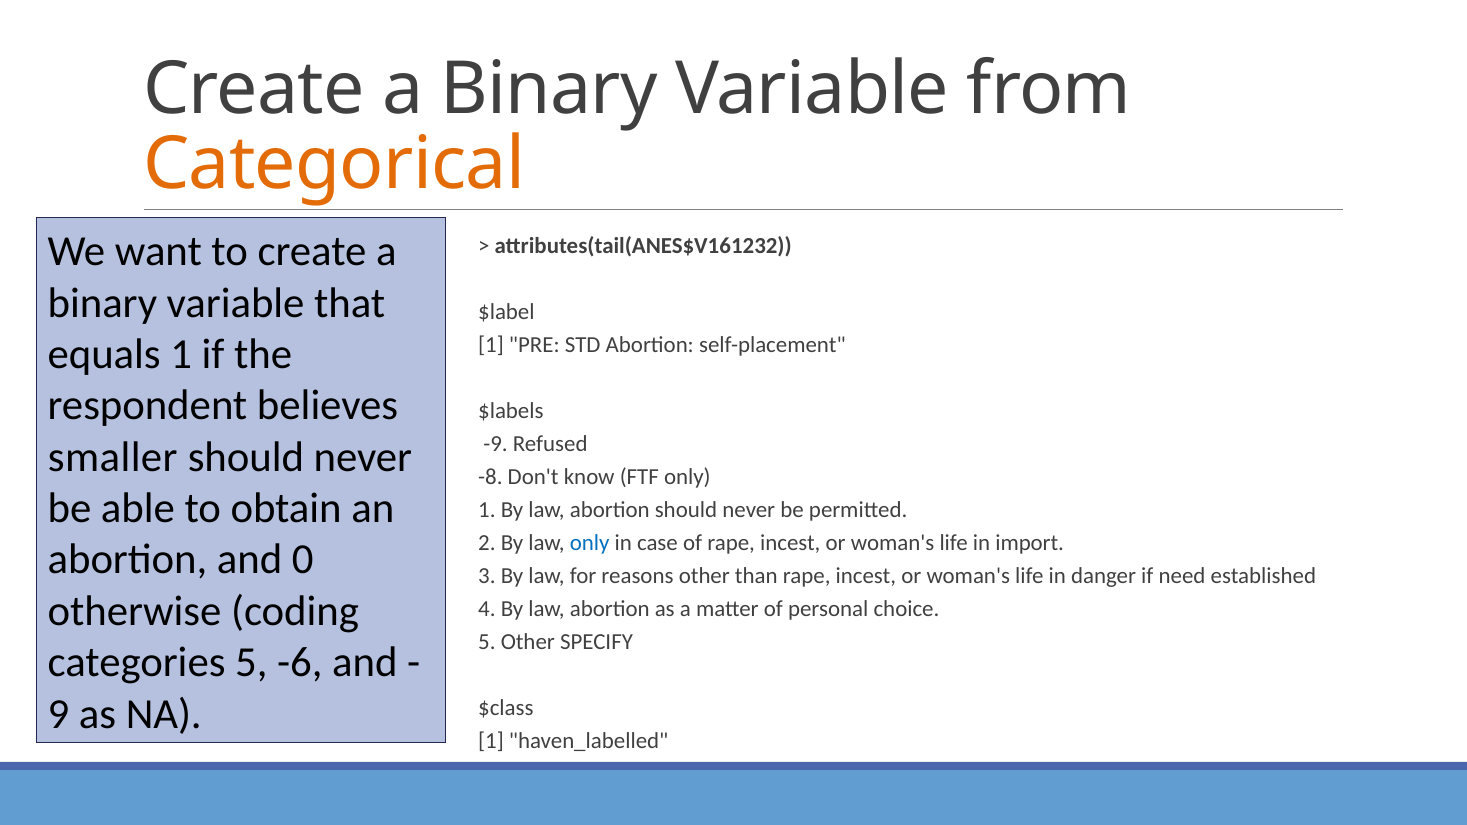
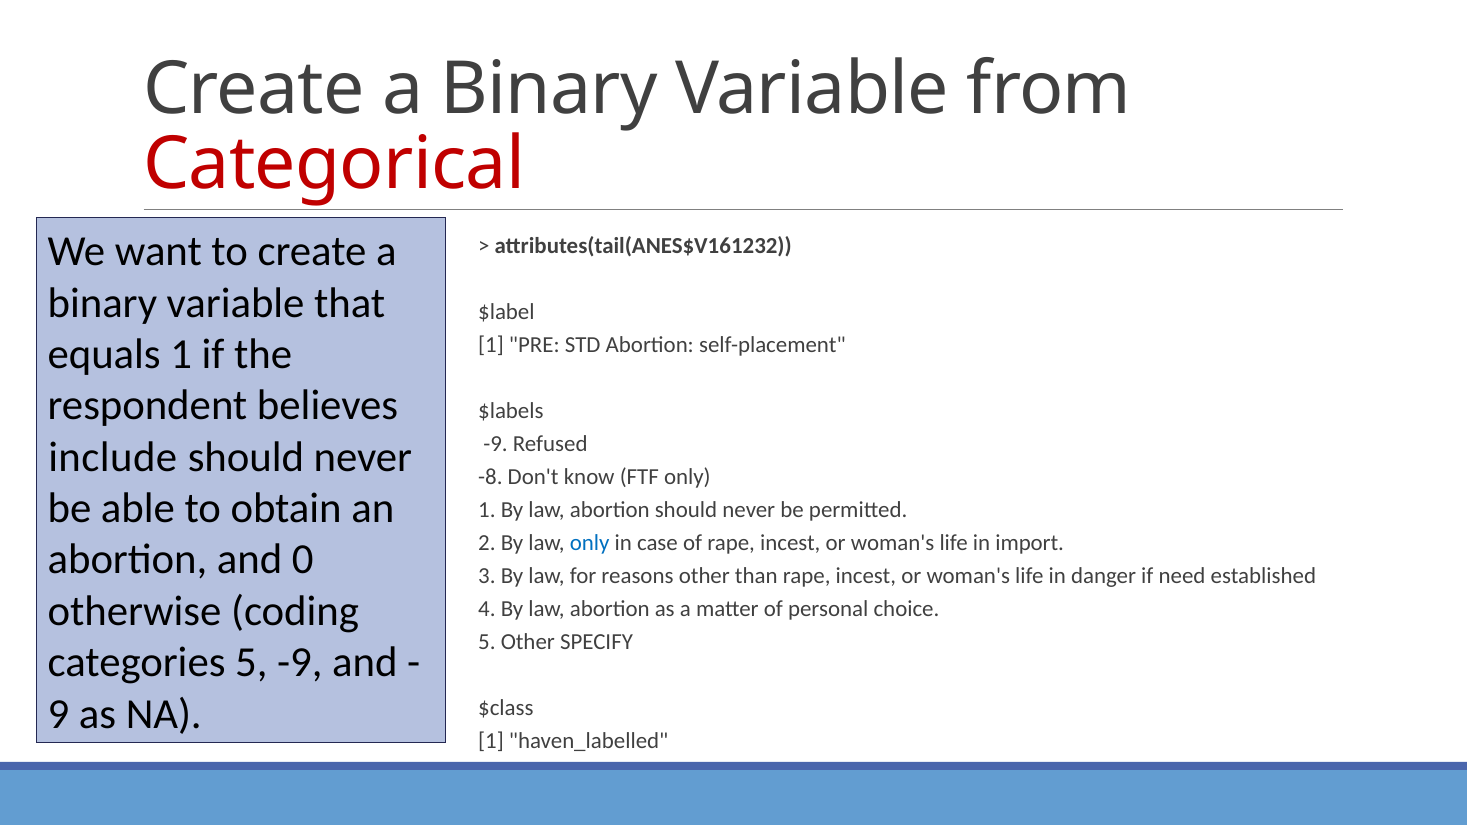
Categorical colour: orange -> red
smaller: smaller -> include
5 -6: -6 -> -9
